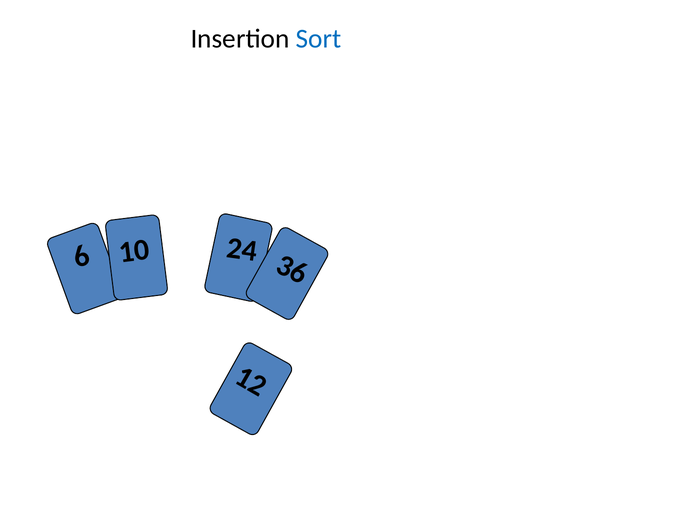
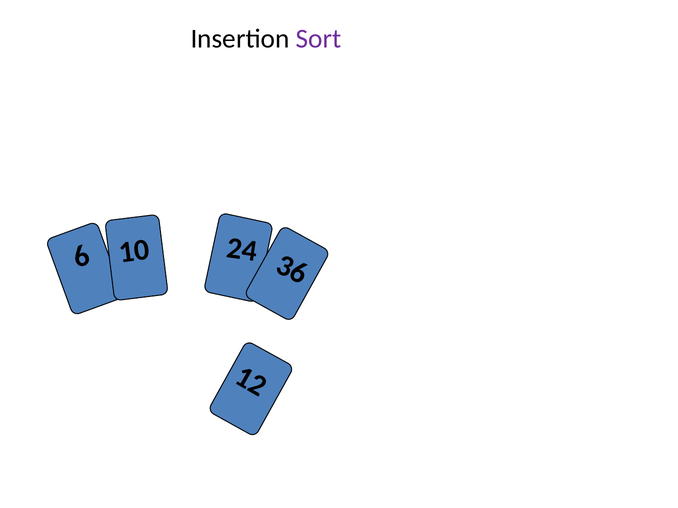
Sort colour: blue -> purple
